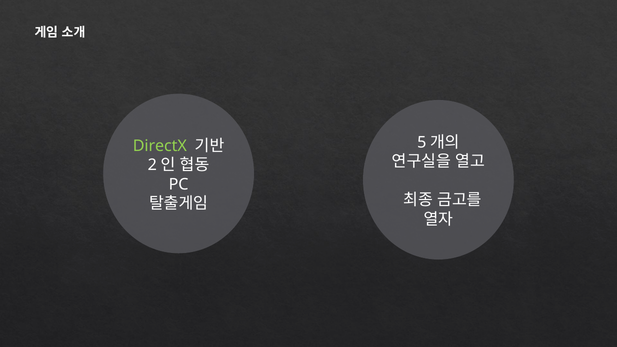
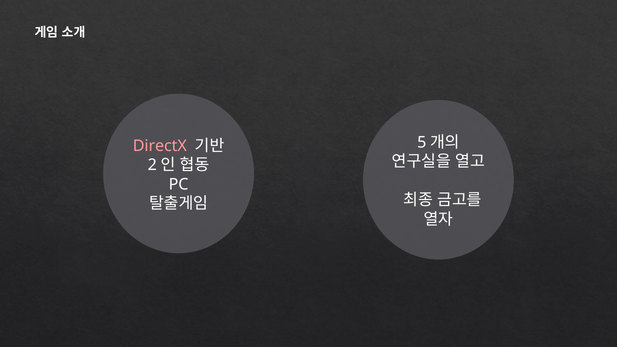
DirectX colour: light green -> pink
